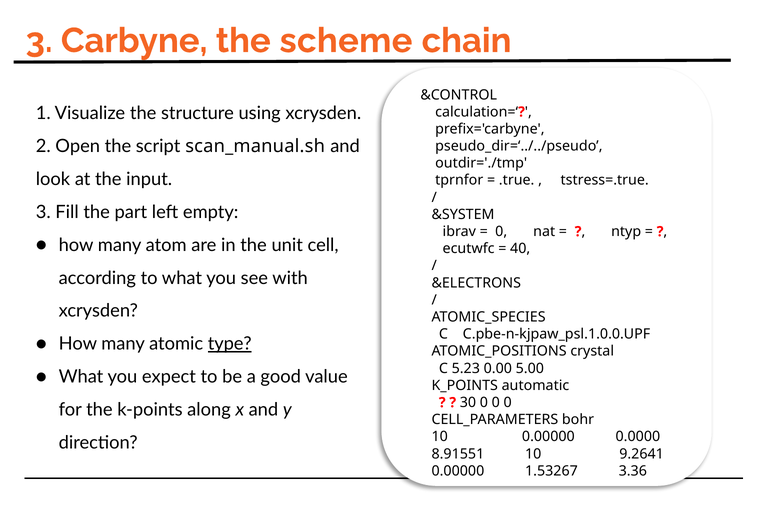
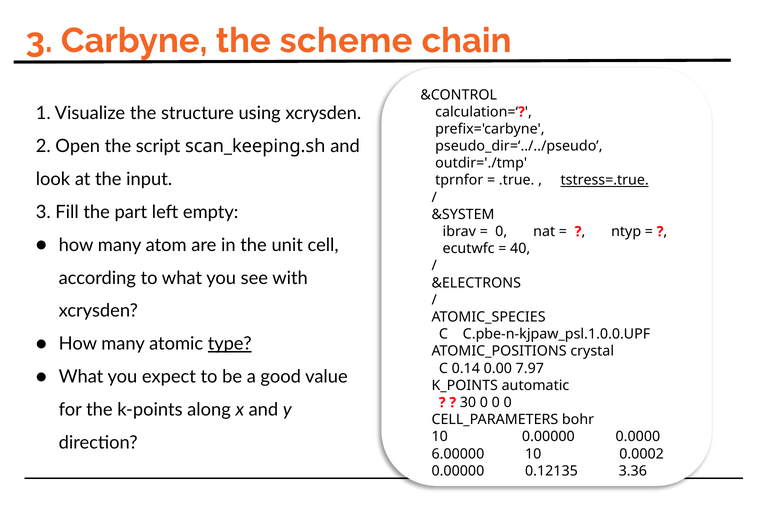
scan_manual.sh: scan_manual.sh -> scan_keeping.sh
tstress=.true underline: none -> present
5.23: 5.23 -> 0.14
5.00: 5.00 -> 7.97
8.91551: 8.91551 -> 6.00000
9.2641: 9.2641 -> 0.0002
1.53267: 1.53267 -> 0.12135
